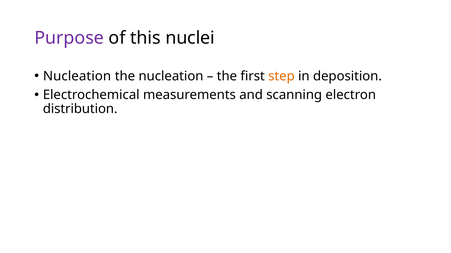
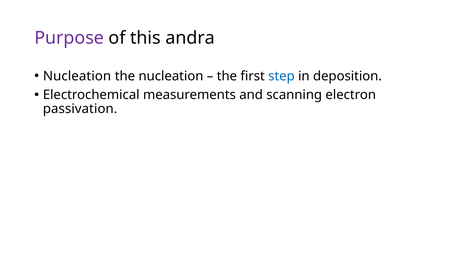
nuclei: nuclei -> andra
step colour: orange -> blue
distribution: distribution -> passivation
